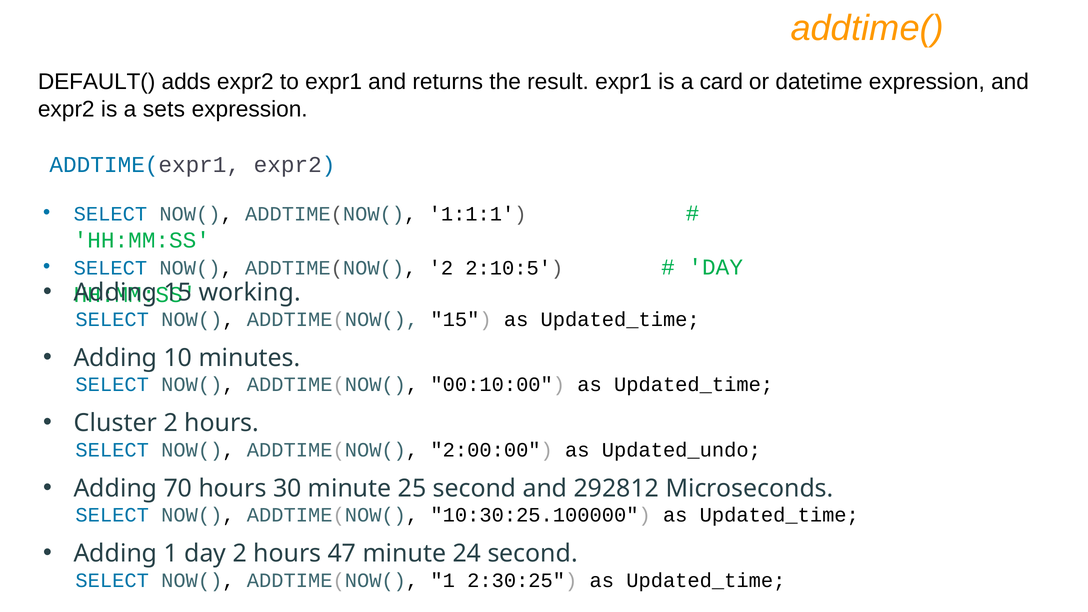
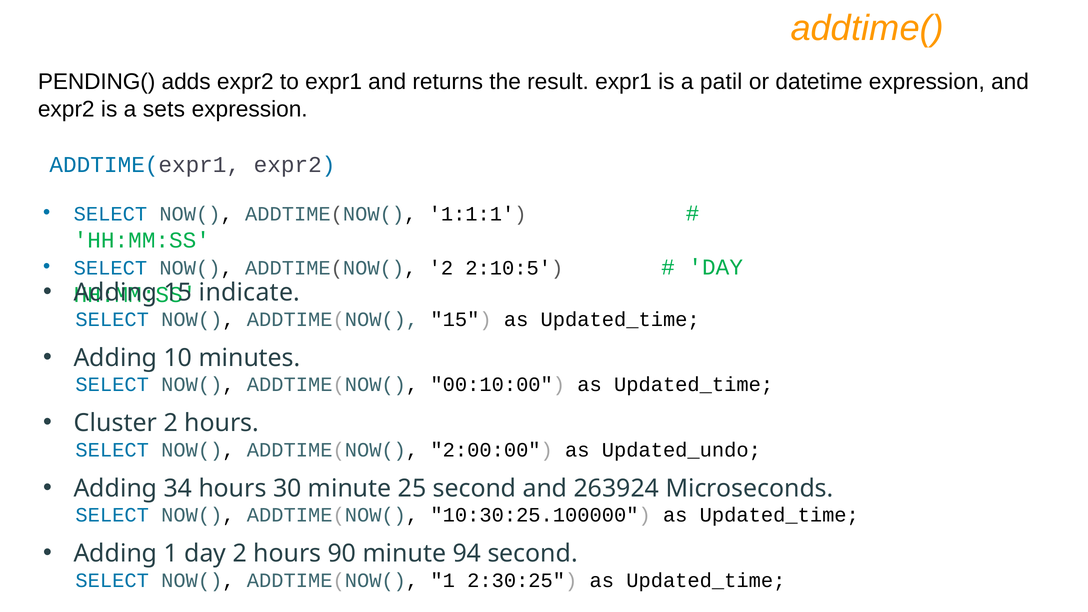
DEFAULT(: DEFAULT( -> PENDING(
card: card -> patil
working: working -> indicate
70: 70 -> 34
292812: 292812 -> 263924
47: 47 -> 90
24: 24 -> 94
